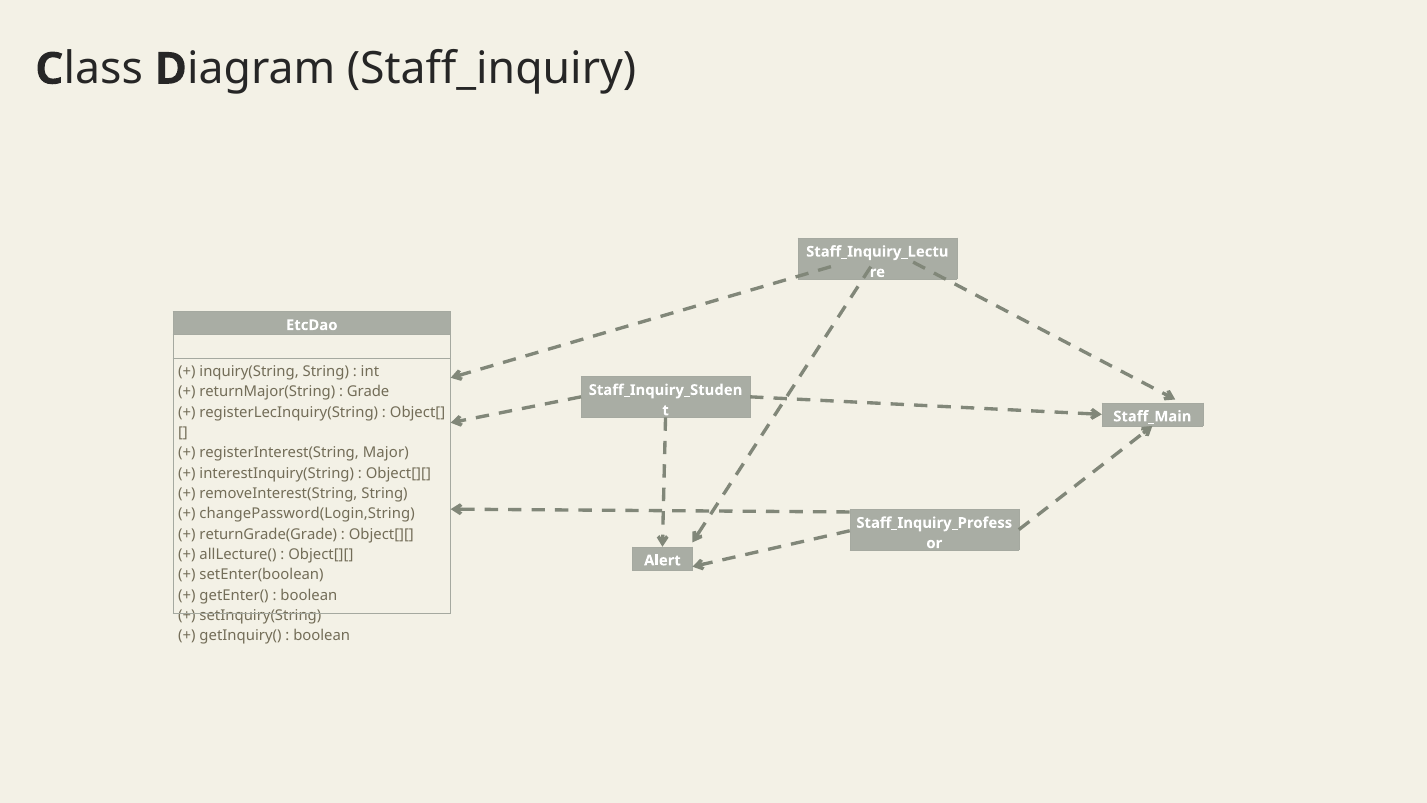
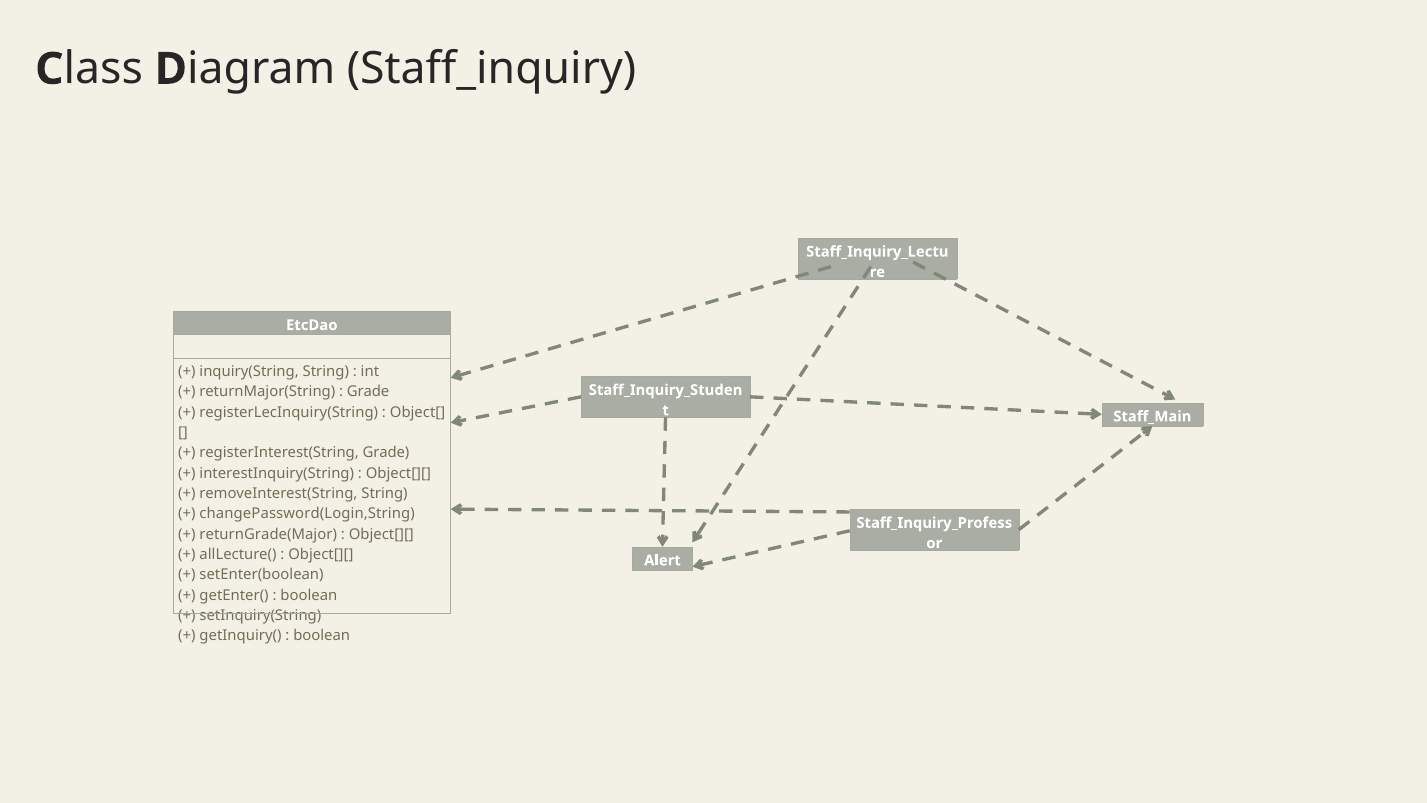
registerInterest(String Major: Major -> Grade
returnGrade(Grade: returnGrade(Grade -> returnGrade(Major
